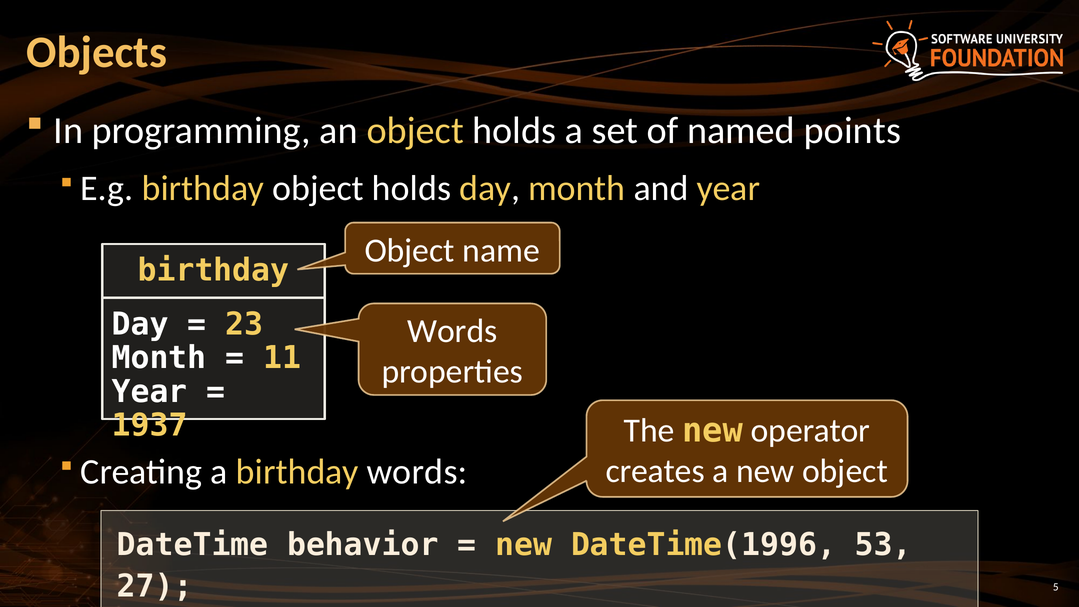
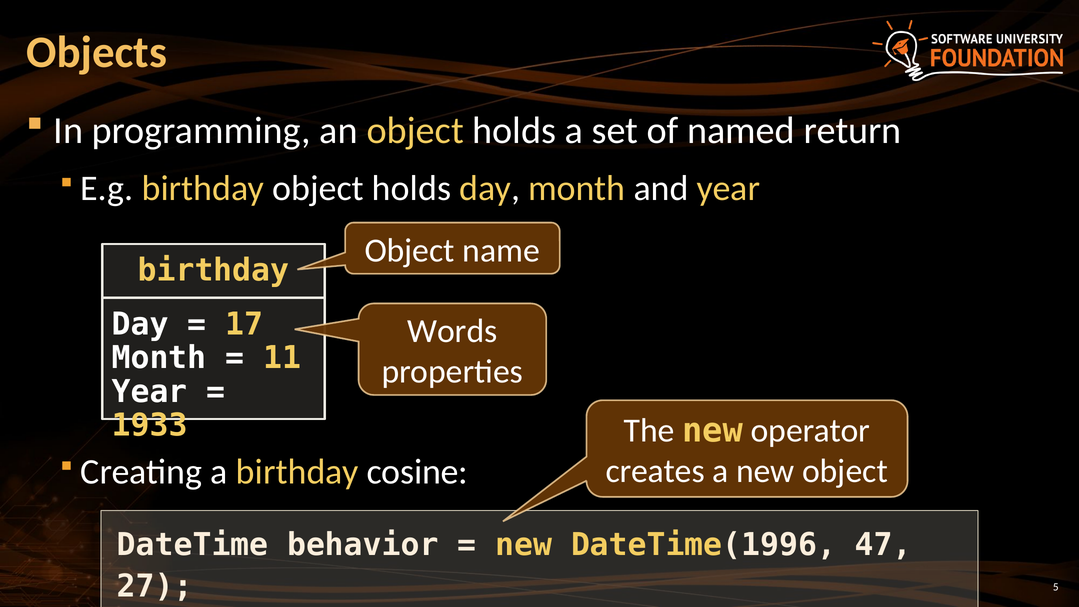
points: points -> return
23: 23 -> 17
1937: 1937 -> 1933
birthday words: words -> cosine
53: 53 -> 47
